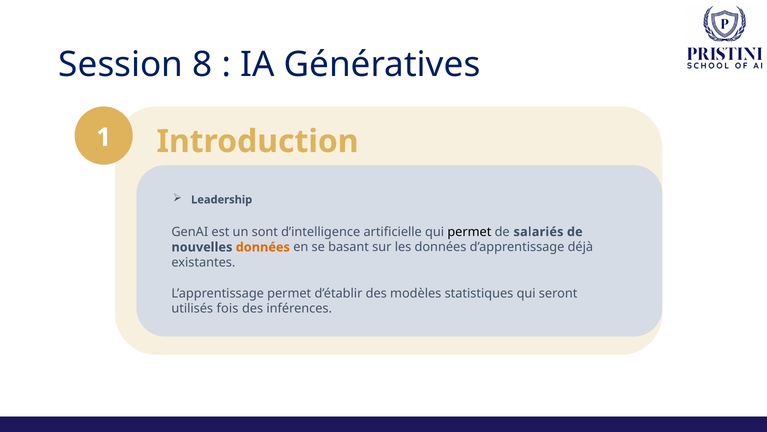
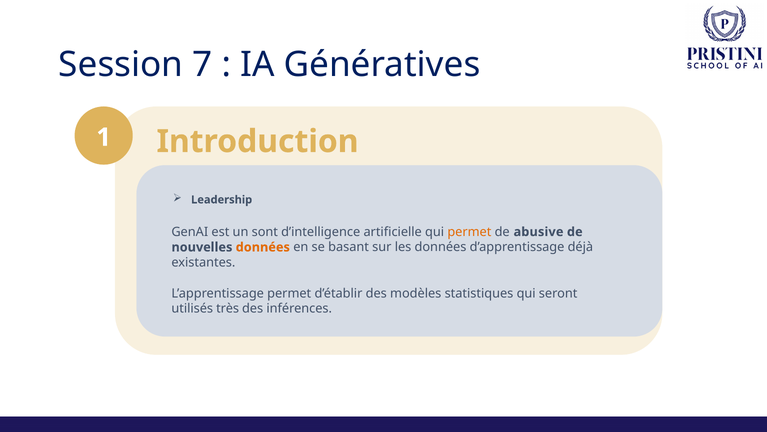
8: 8 -> 7
permet at (469, 232) colour: black -> orange
salariés: salariés -> abusive
fois: fois -> très
